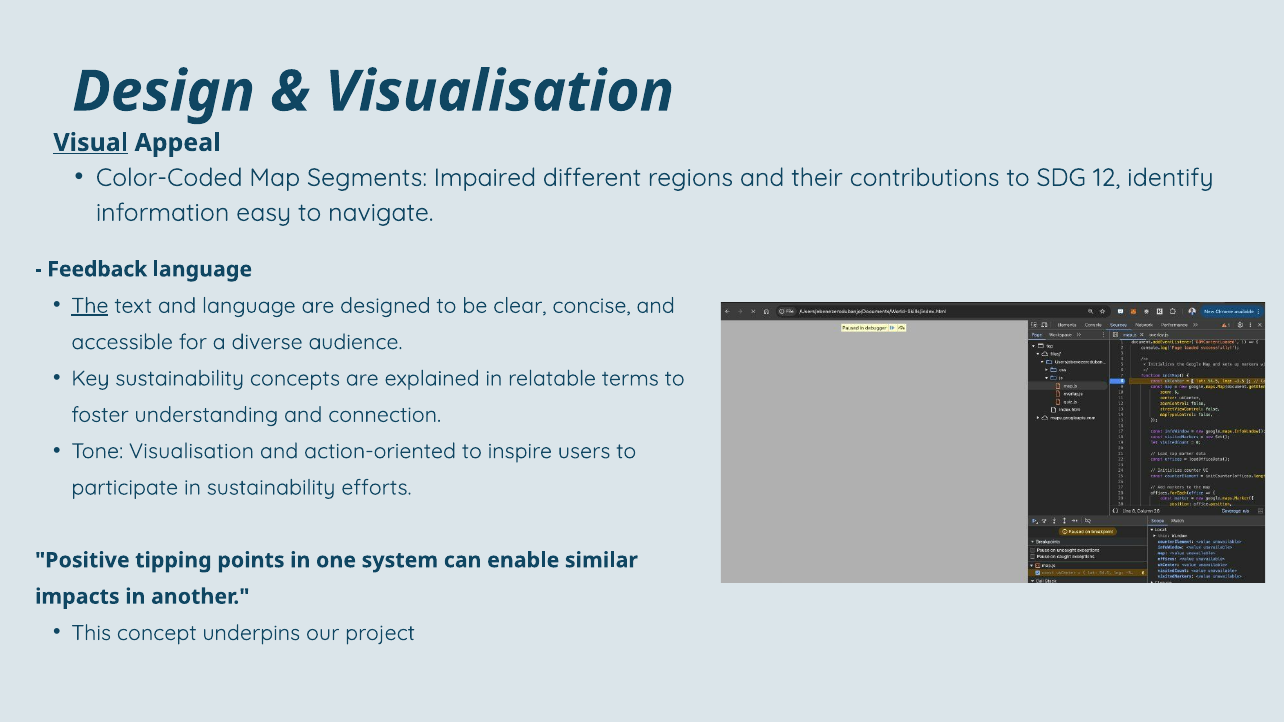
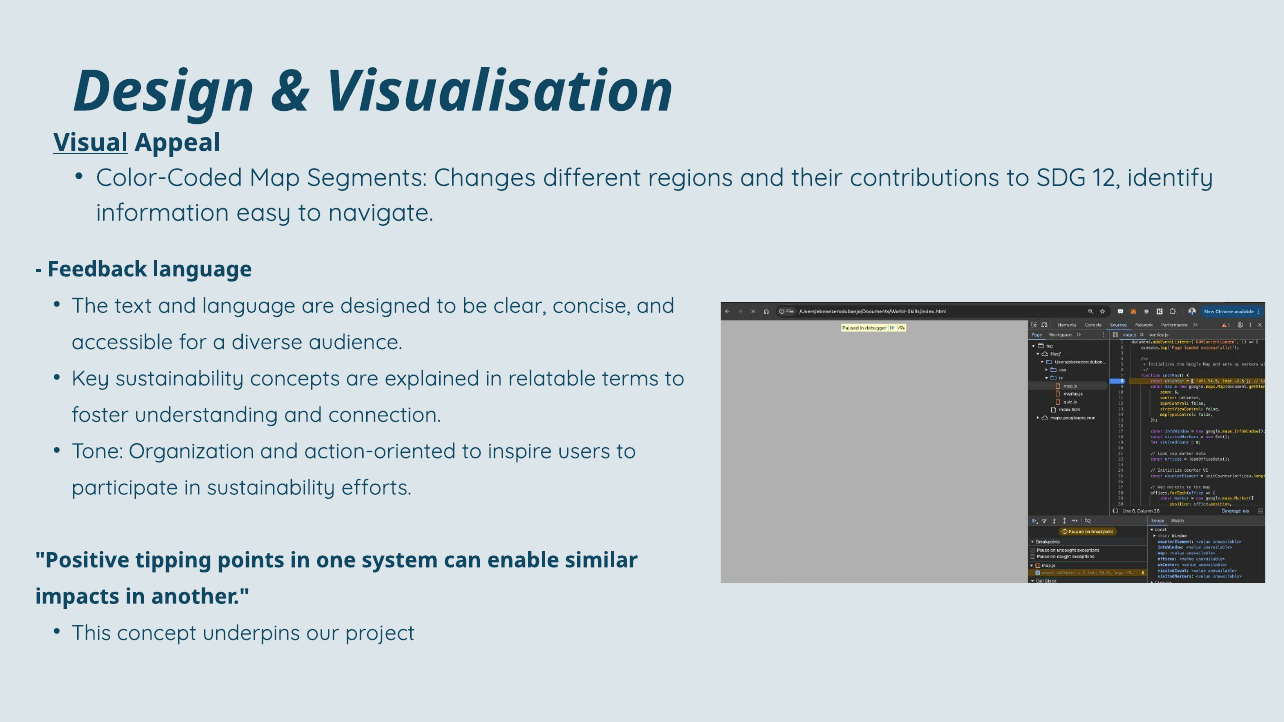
Impaired: Impaired -> Changes
The underline: present -> none
Tone Visualisation: Visualisation -> Organization
